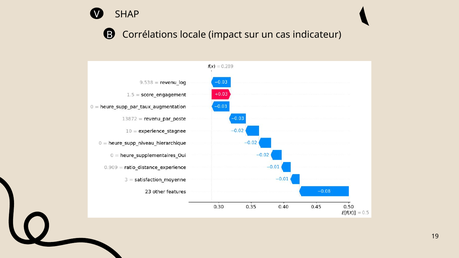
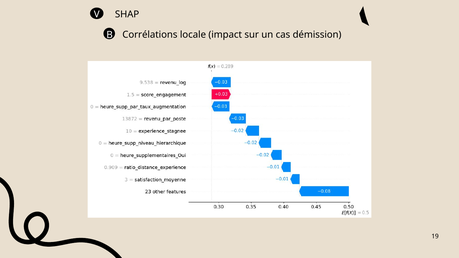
indicateur: indicateur -> démission
